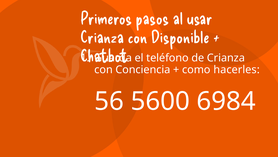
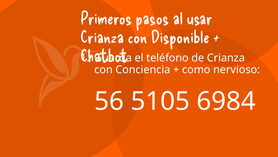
hacerles: hacerles -> nervioso
5600: 5600 -> 5105
